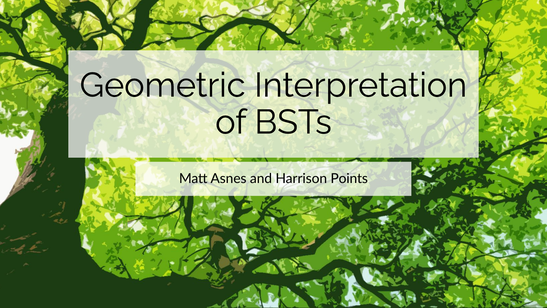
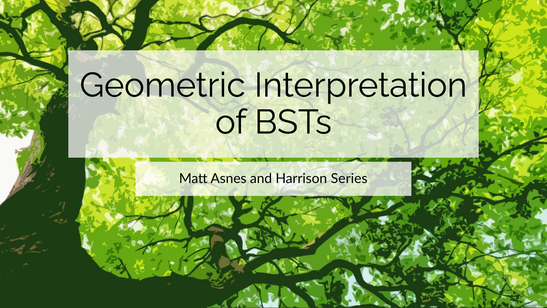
Points: Points -> Series
